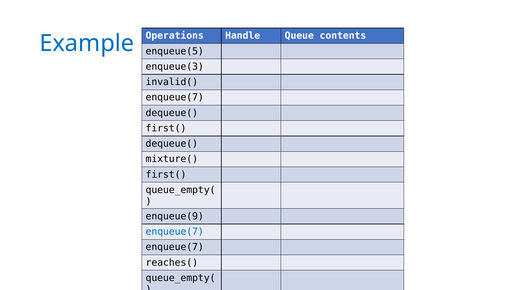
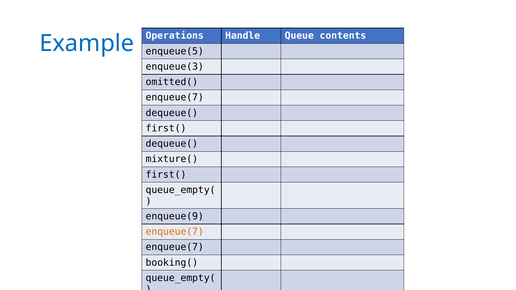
invalid(: invalid( -> omitted(
enqueue(7 at (175, 232) colour: blue -> orange
reaches(: reaches( -> booking(
